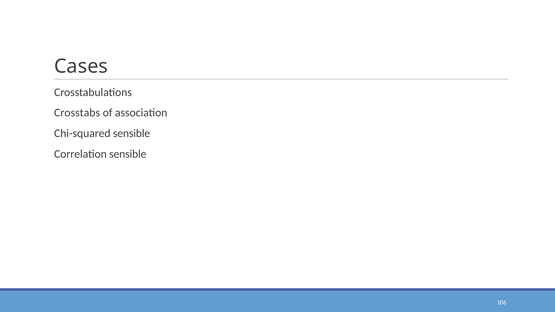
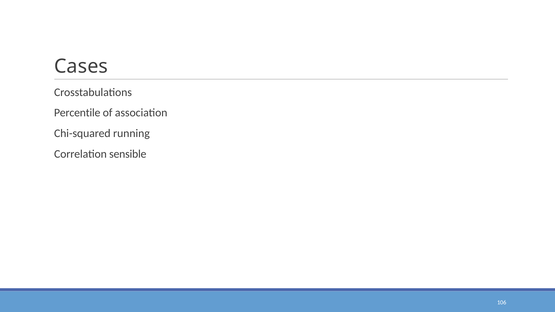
Crosstabs: Crosstabs -> Percentile
Chi-squared sensible: sensible -> running
